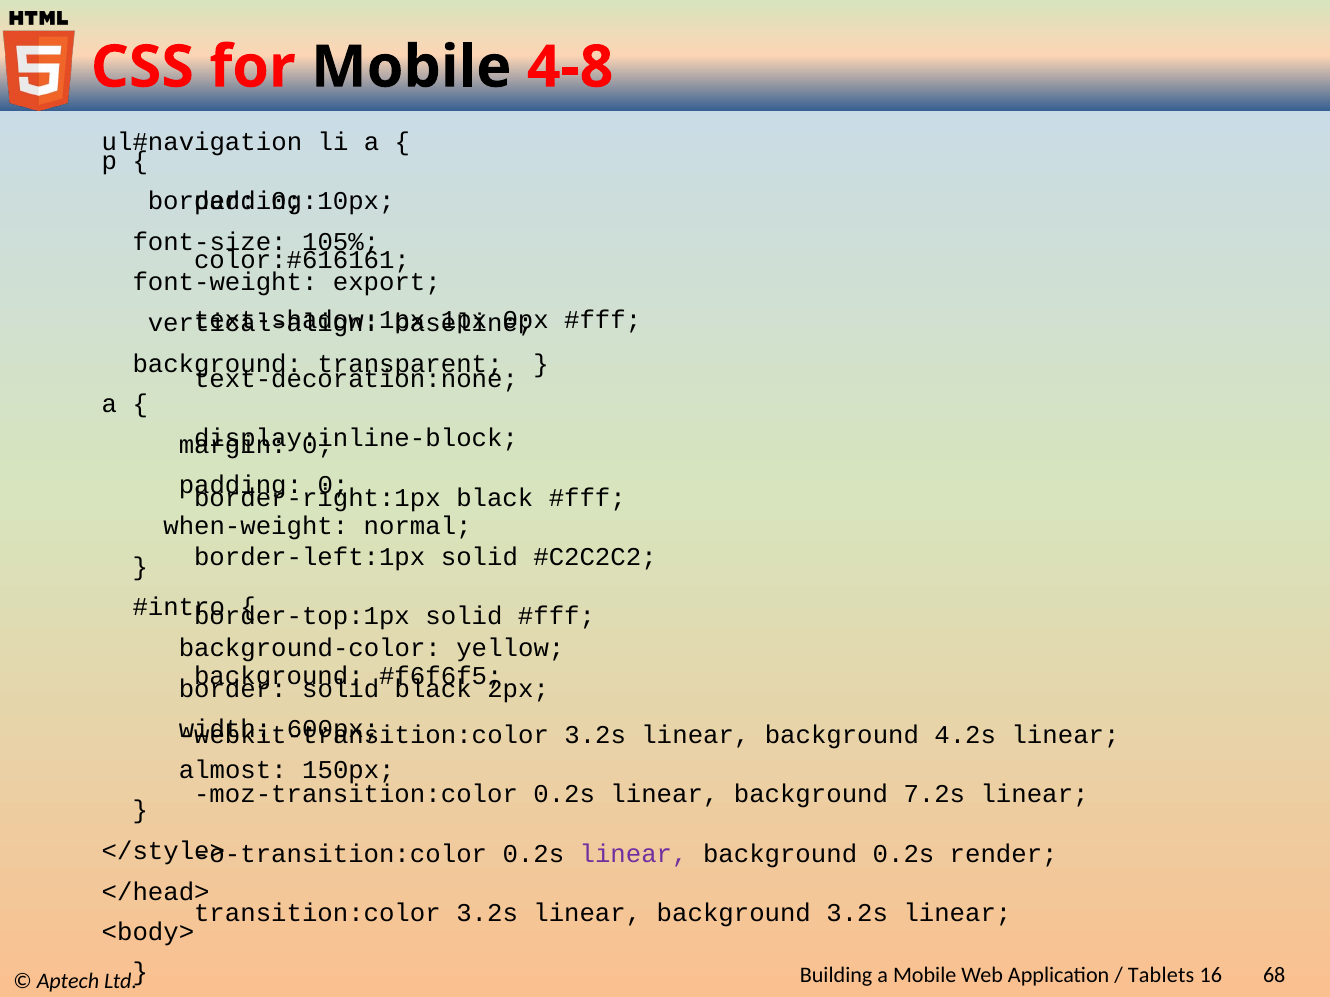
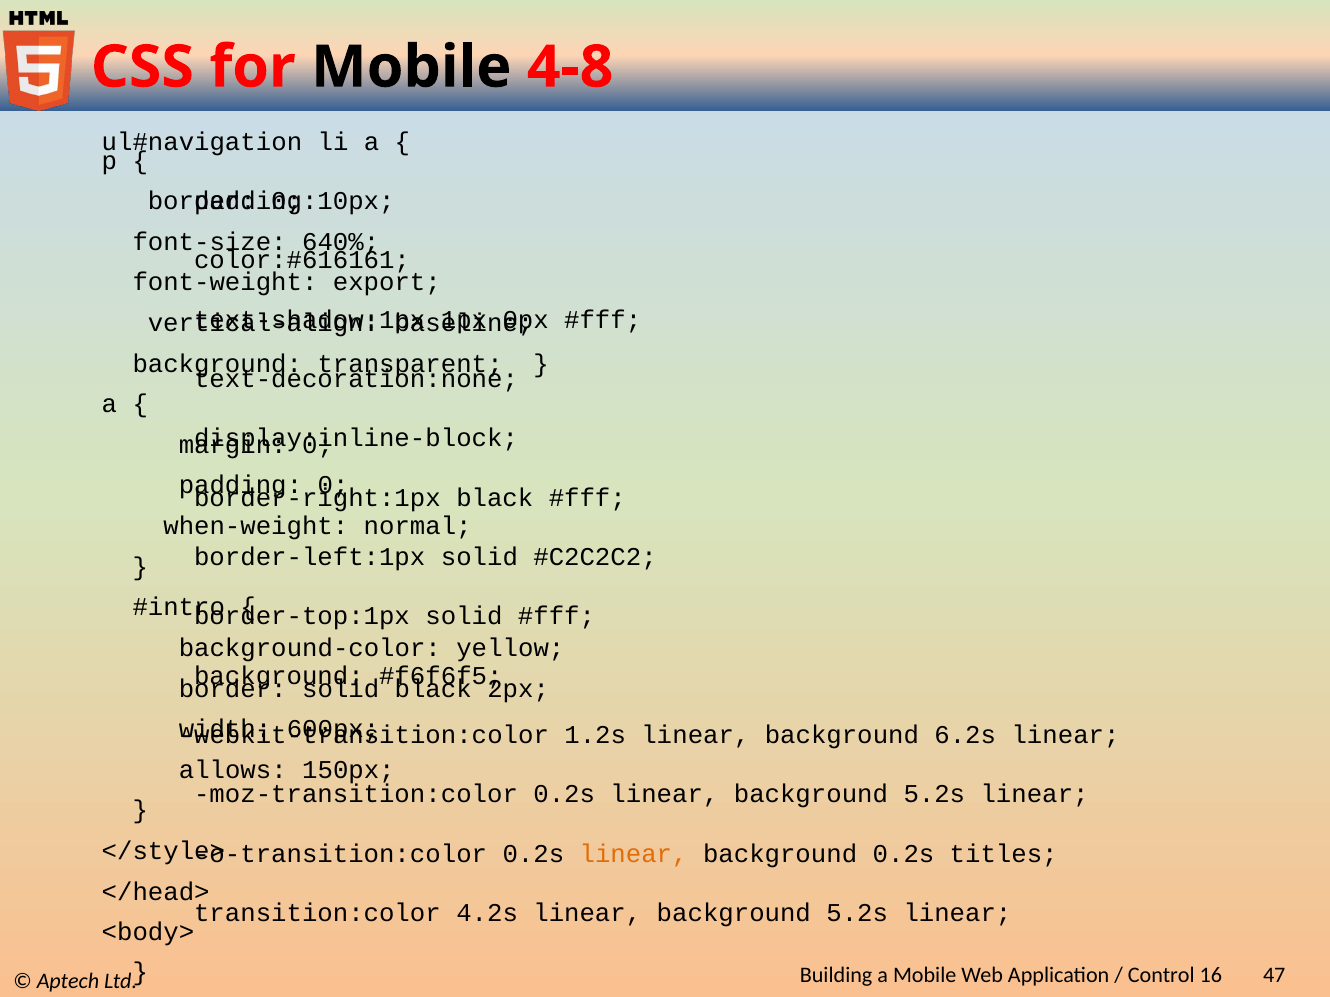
105%: 105% -> 640%
3.2s at (595, 735): 3.2s -> 1.2s
4.2s: 4.2s -> 6.2s
almost: almost -> allows
0.2s linear background 7.2s: 7.2s -> 5.2s
linear at (634, 854) colour: purple -> orange
render: render -> titles
transition:color 3.2s: 3.2s -> 4.2s
3.2s at (857, 914): 3.2s -> 5.2s
Tablets: Tablets -> Control
68: 68 -> 47
